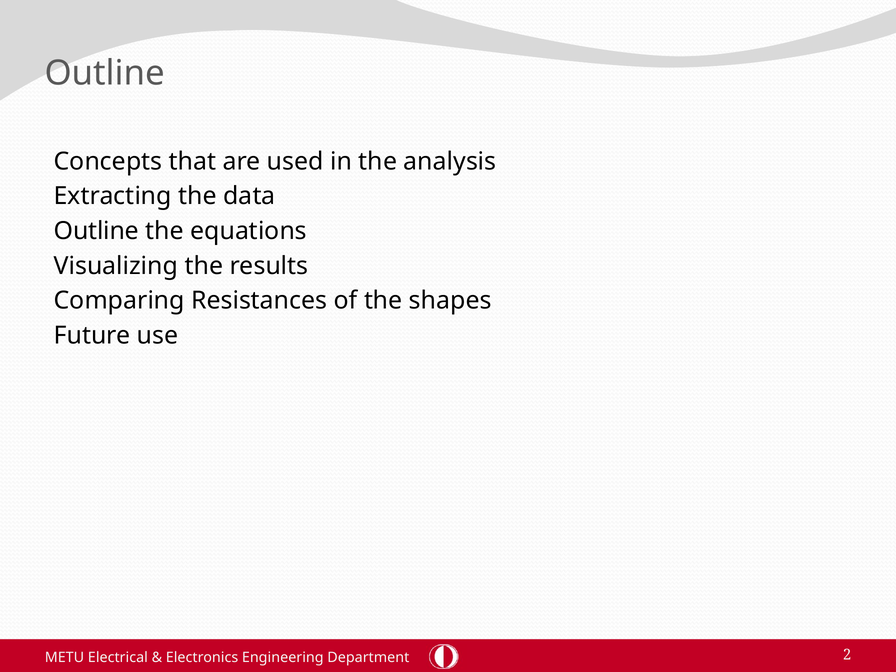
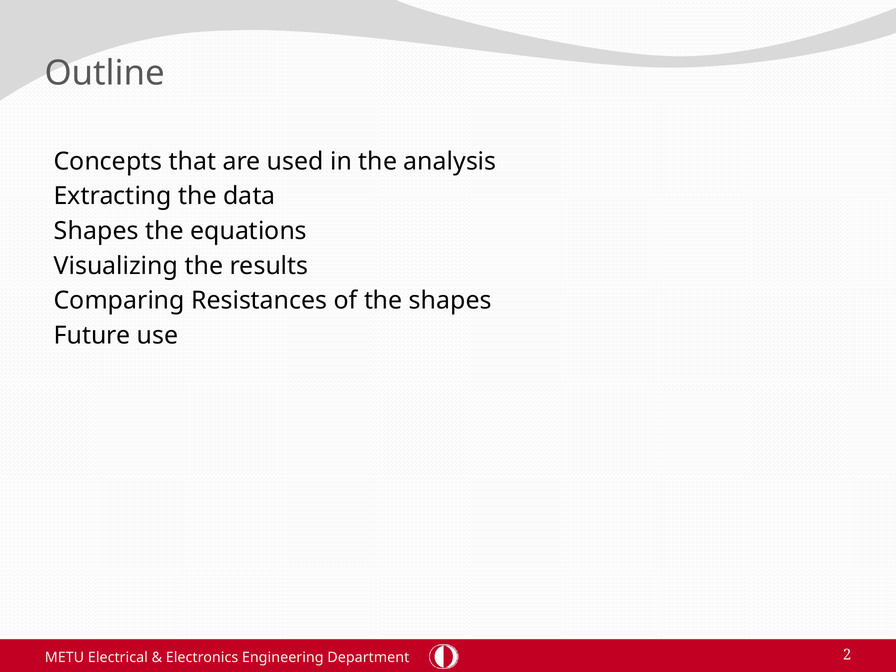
Outline at (96, 231): Outline -> Shapes
